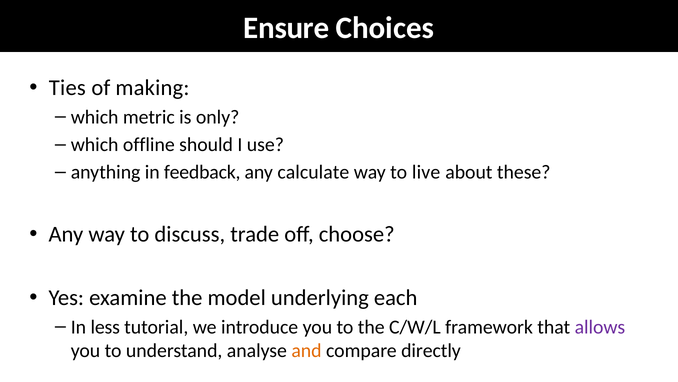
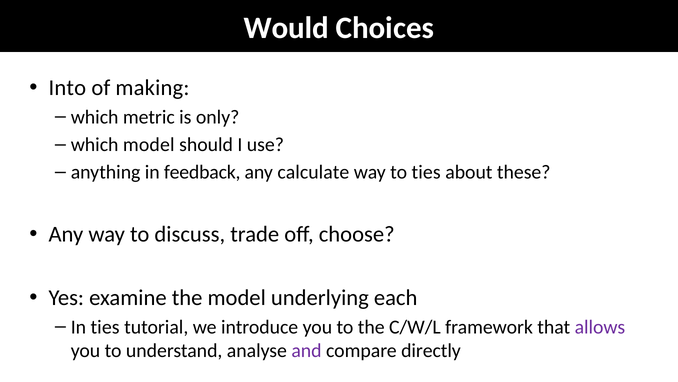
Ensure: Ensure -> Would
Ties: Ties -> Into
which offline: offline -> model
to live: live -> ties
In less: less -> ties
and colour: orange -> purple
